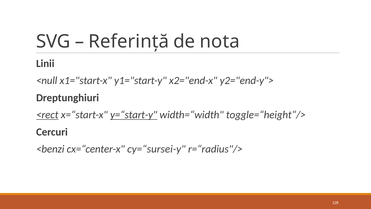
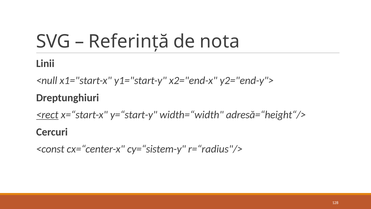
y=“start-y underline: present -> none
toggle=“height“/>: toggle=“height“/> -> adresă=“height“/>
<benzi: <benzi -> <const
cy=“sursei-y: cy=“sursei-y -> cy=“sistem-y
